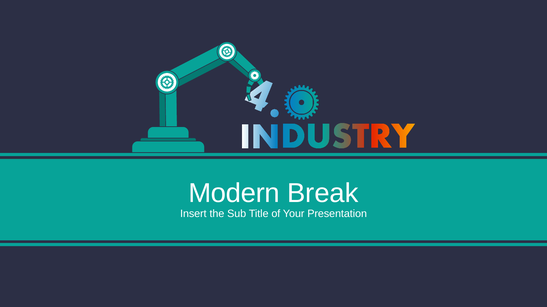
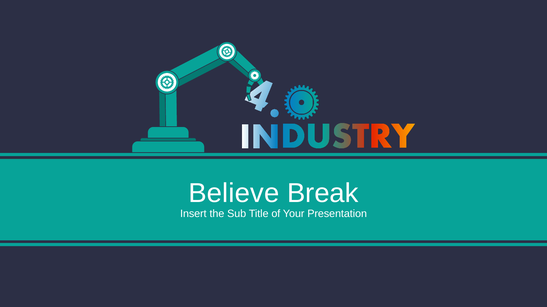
Modern: Modern -> Believe
